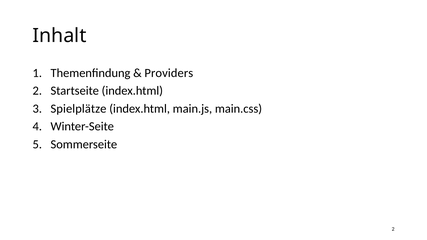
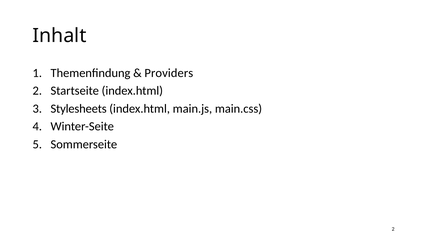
Spielplätze: Spielplätze -> Stylesheets
